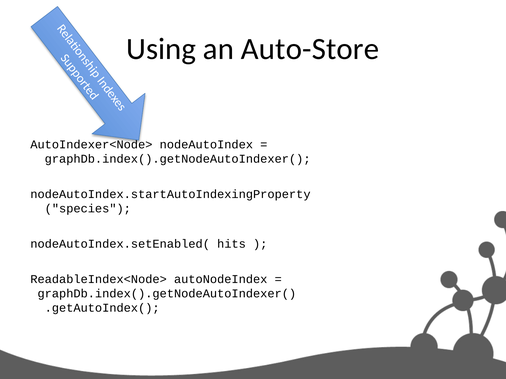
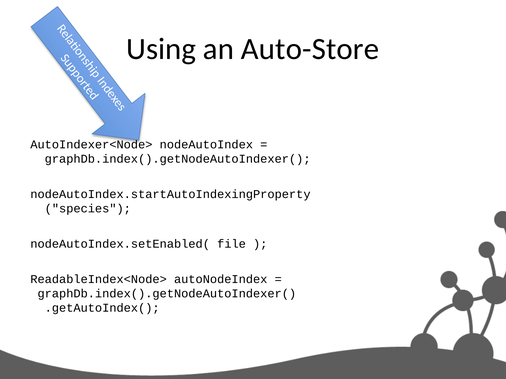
hits: hits -> file
